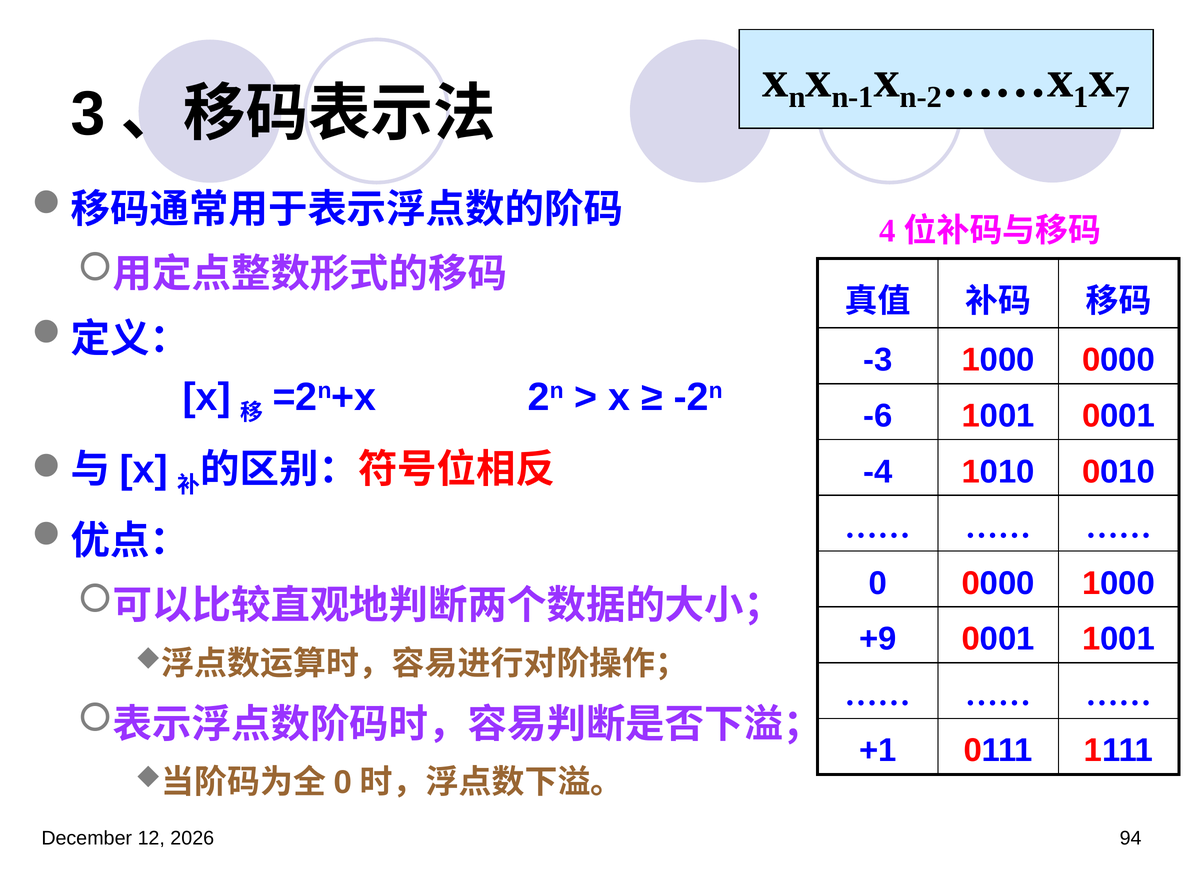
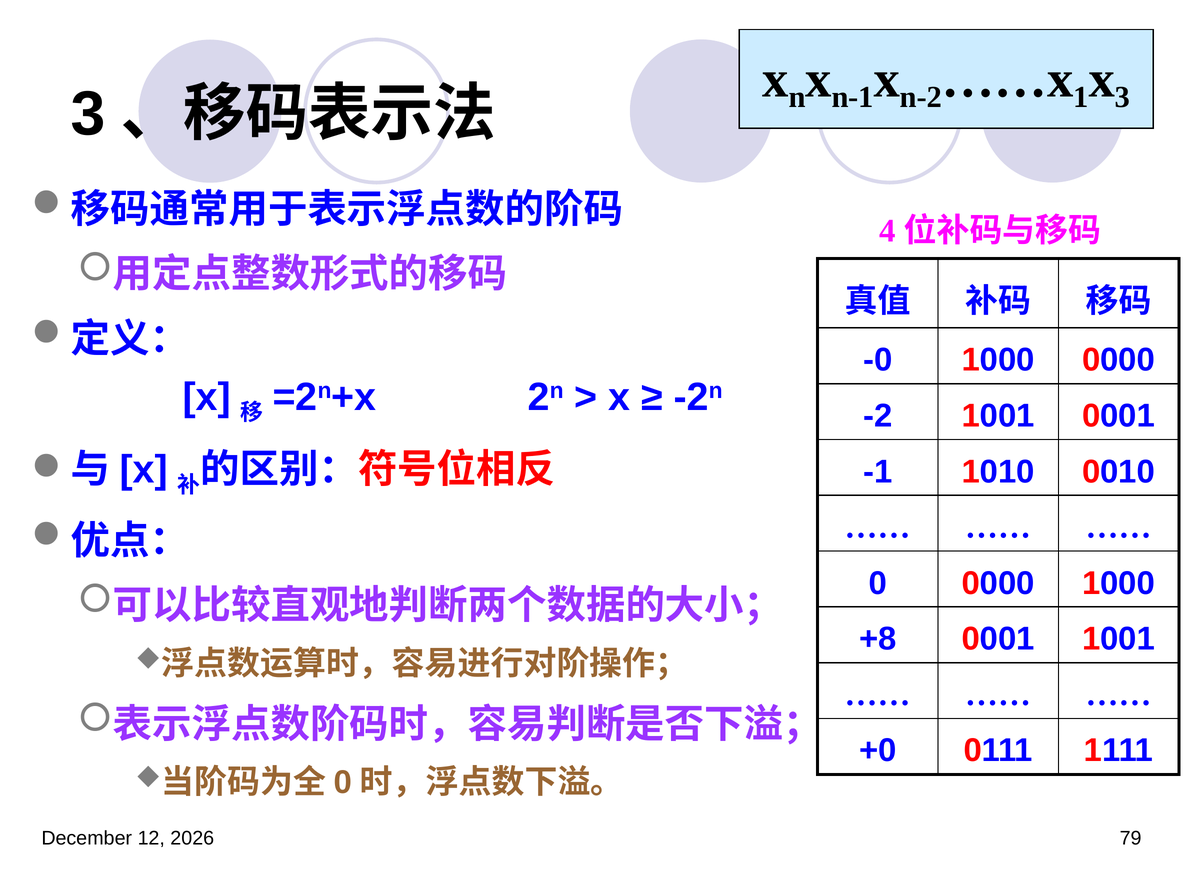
x 7: 7 -> 3
-3: -3 -> -0
-6: -6 -> -2
-4: -4 -> -1
+9: +9 -> +8
+1: +1 -> +0
94: 94 -> 79
